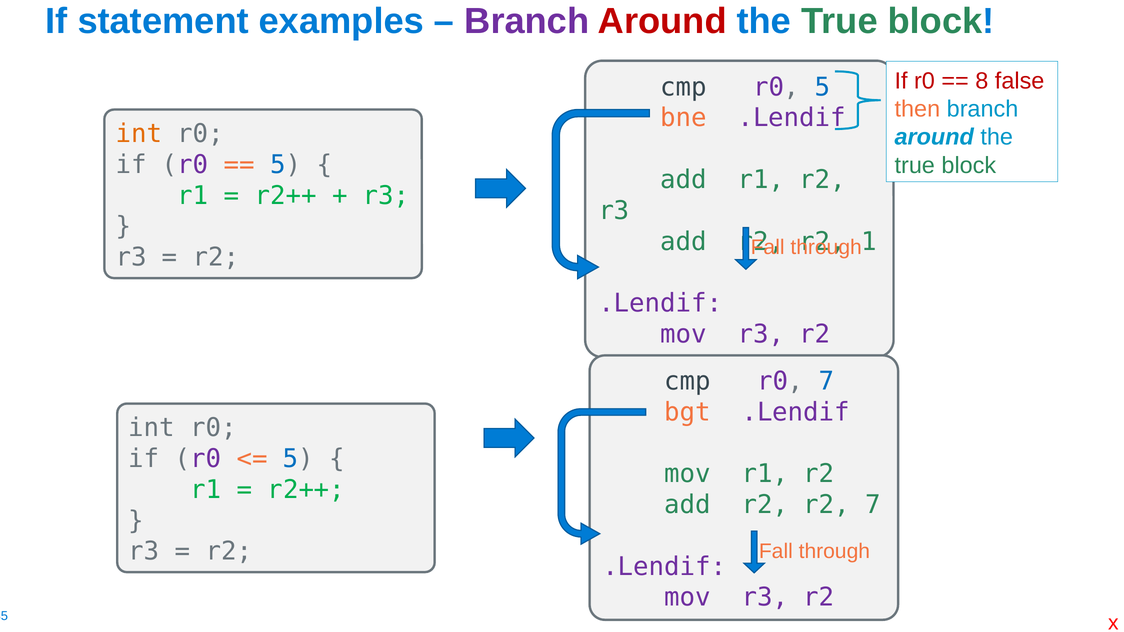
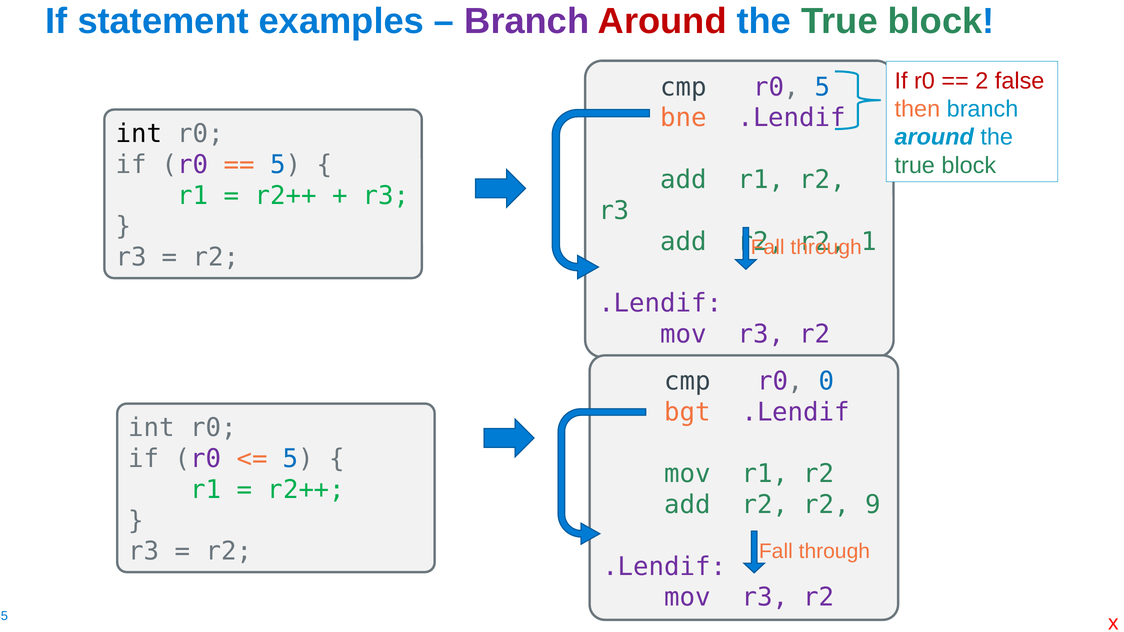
8: 8 -> 2
int at (139, 134) colour: orange -> black
r0 7: 7 -> 0
r2 7: 7 -> 9
